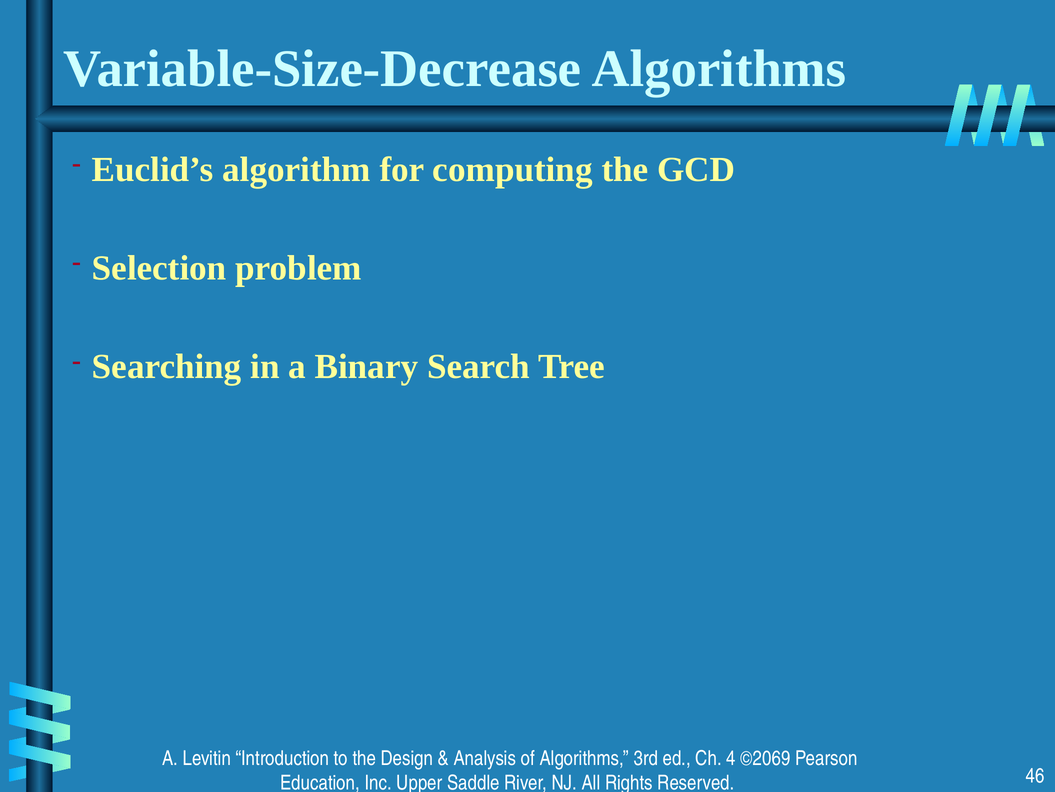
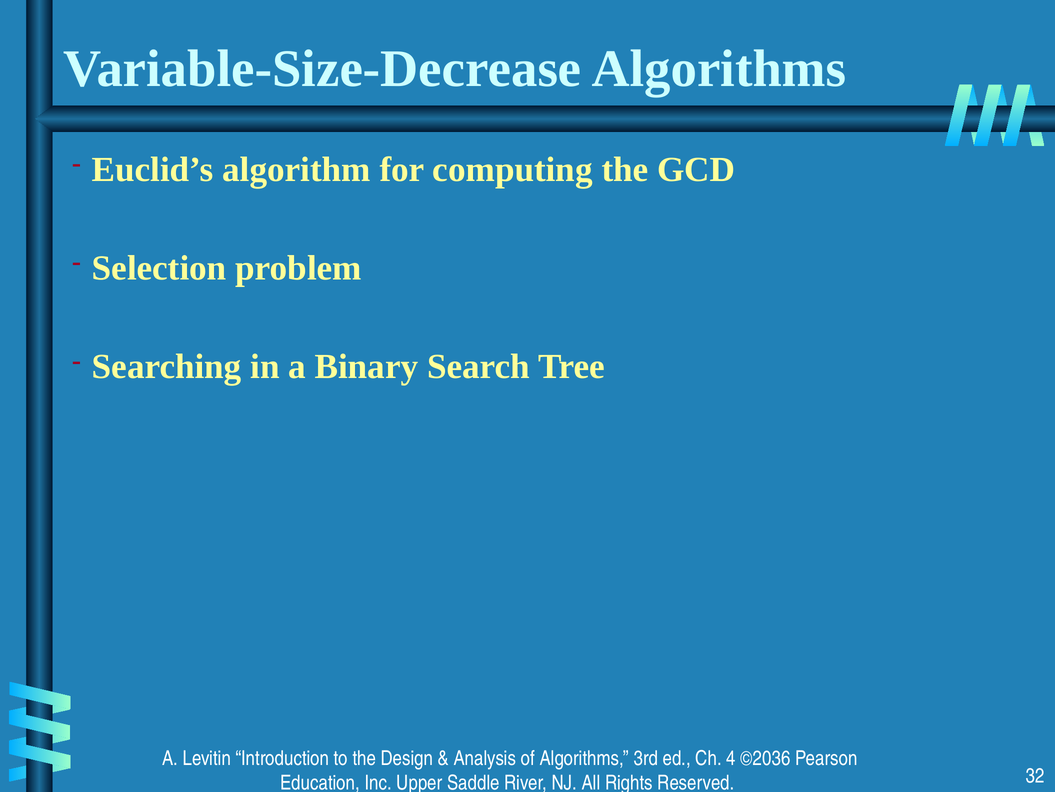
©2069: ©2069 -> ©2036
46: 46 -> 32
